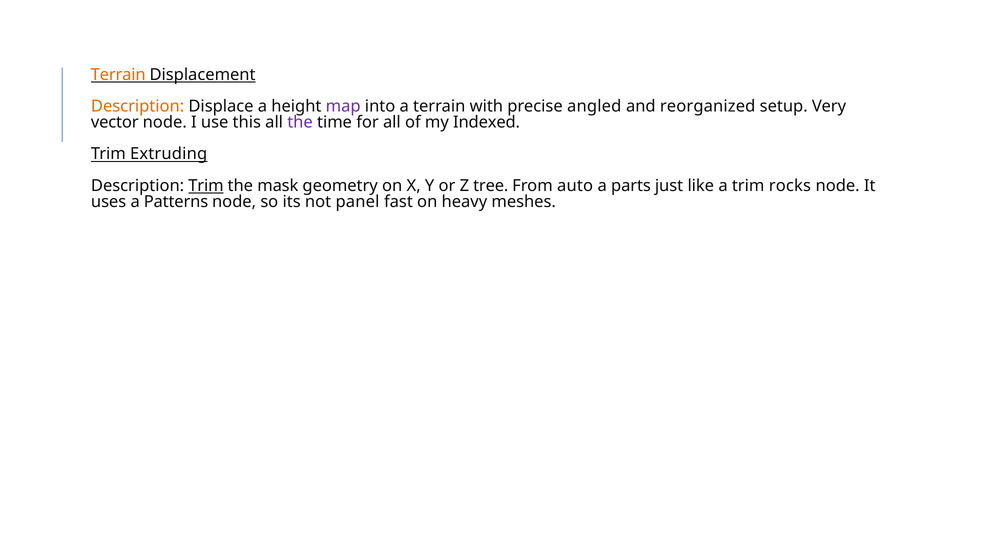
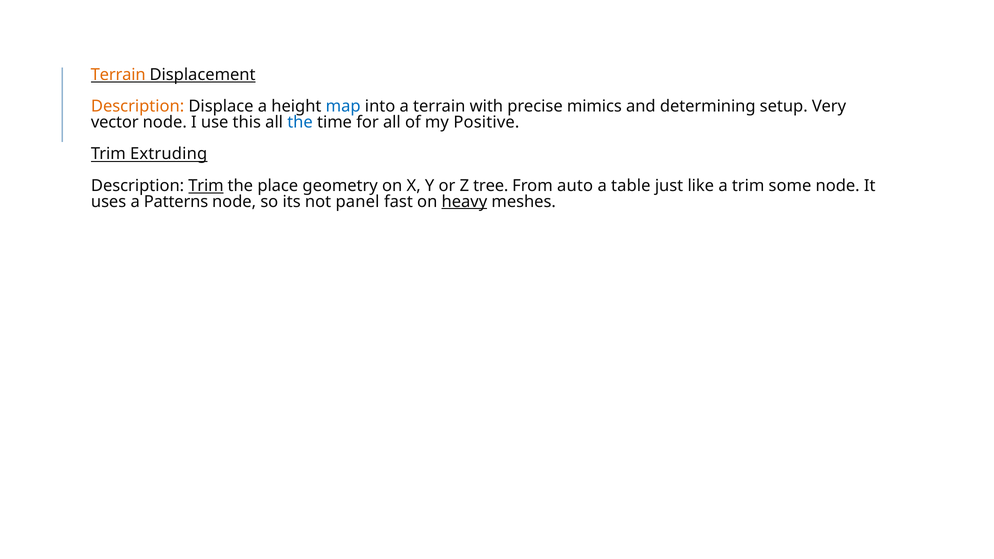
map colour: purple -> blue
angled: angled -> mimics
reorganized: reorganized -> determining
the at (300, 122) colour: purple -> blue
Indexed: Indexed -> Positive
mask: mask -> place
parts: parts -> table
rocks: rocks -> some
heavy underline: none -> present
